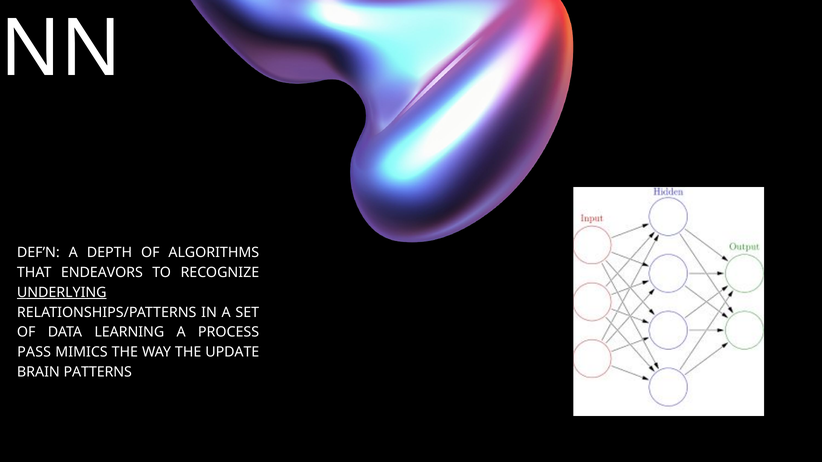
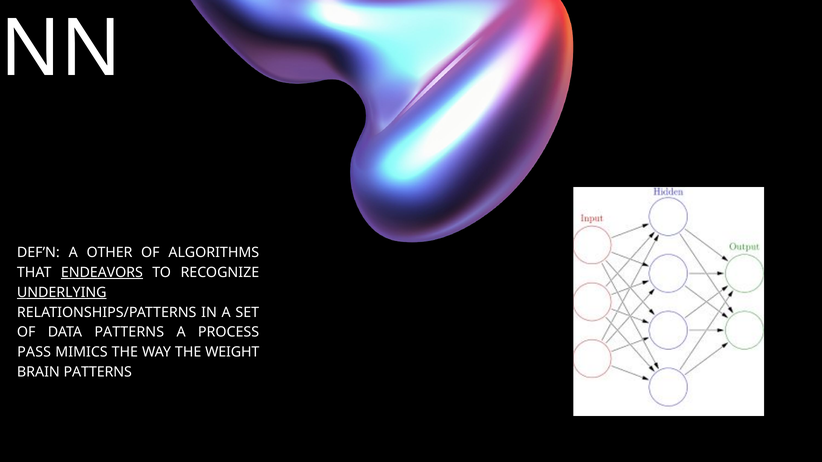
DEPTH: DEPTH -> OTHER
ENDEAVORS underline: none -> present
DATA LEARNING: LEARNING -> PATTERNS
UPDATE: UPDATE -> WEIGHT
